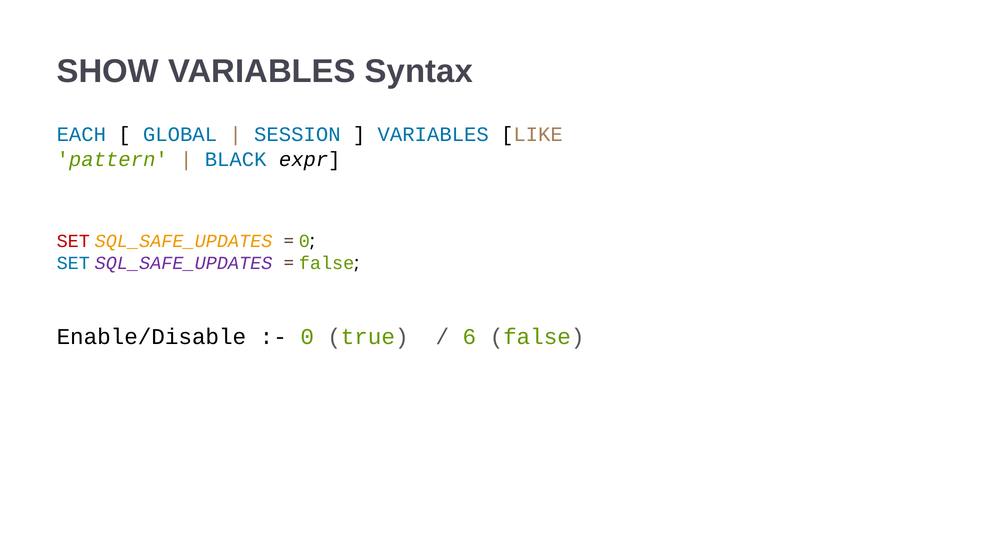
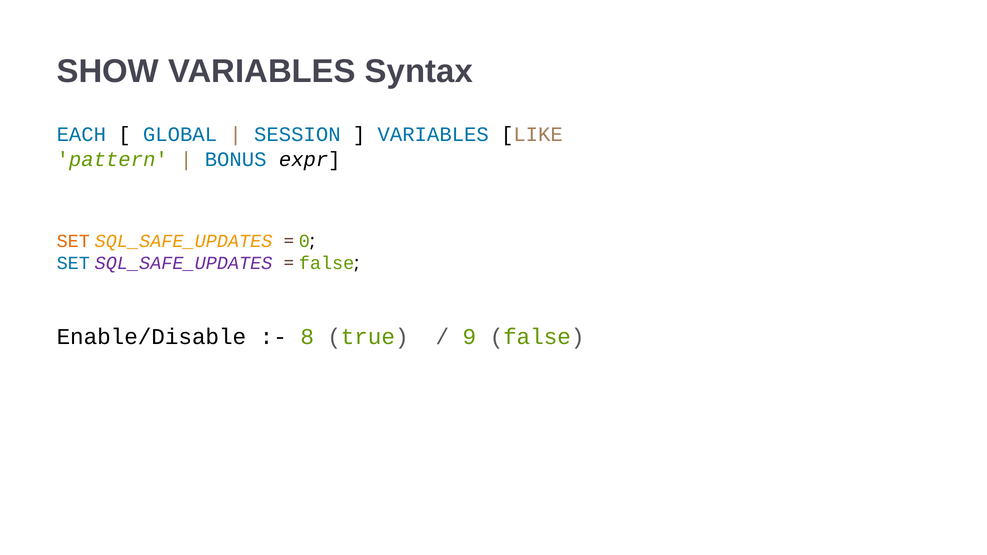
BLACK: BLACK -> BONUS
SET at (73, 241) colour: red -> orange
0 at (307, 337): 0 -> 8
6: 6 -> 9
